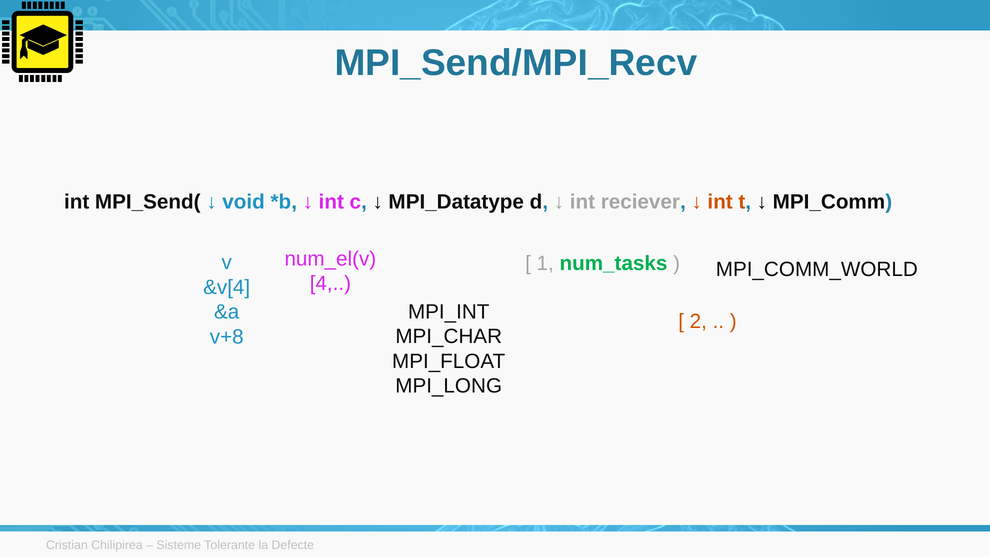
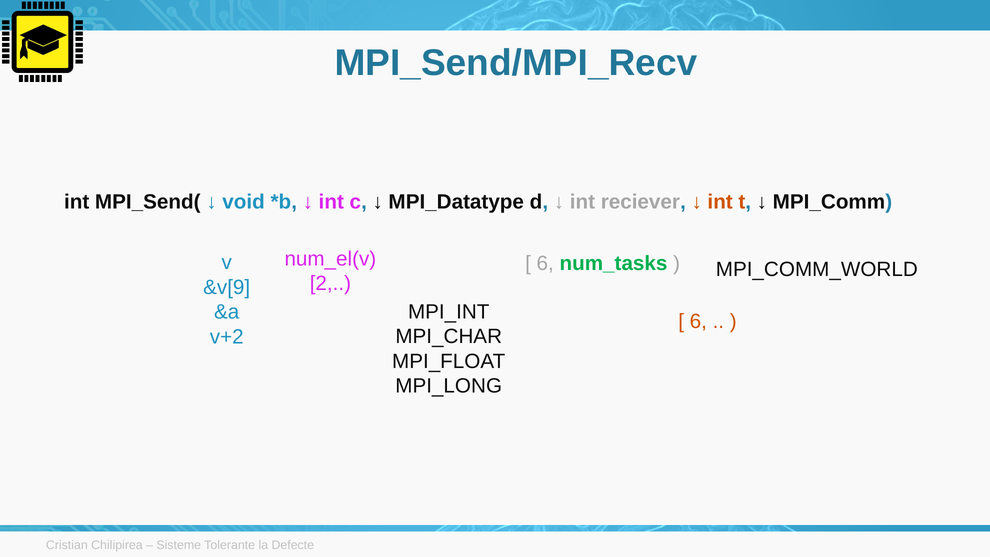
1 at (545, 263): 1 -> 6
4: 4 -> 2
&v[4: &v[4 -> &v[9
2 at (698, 321): 2 -> 6
v+8: v+8 -> v+2
